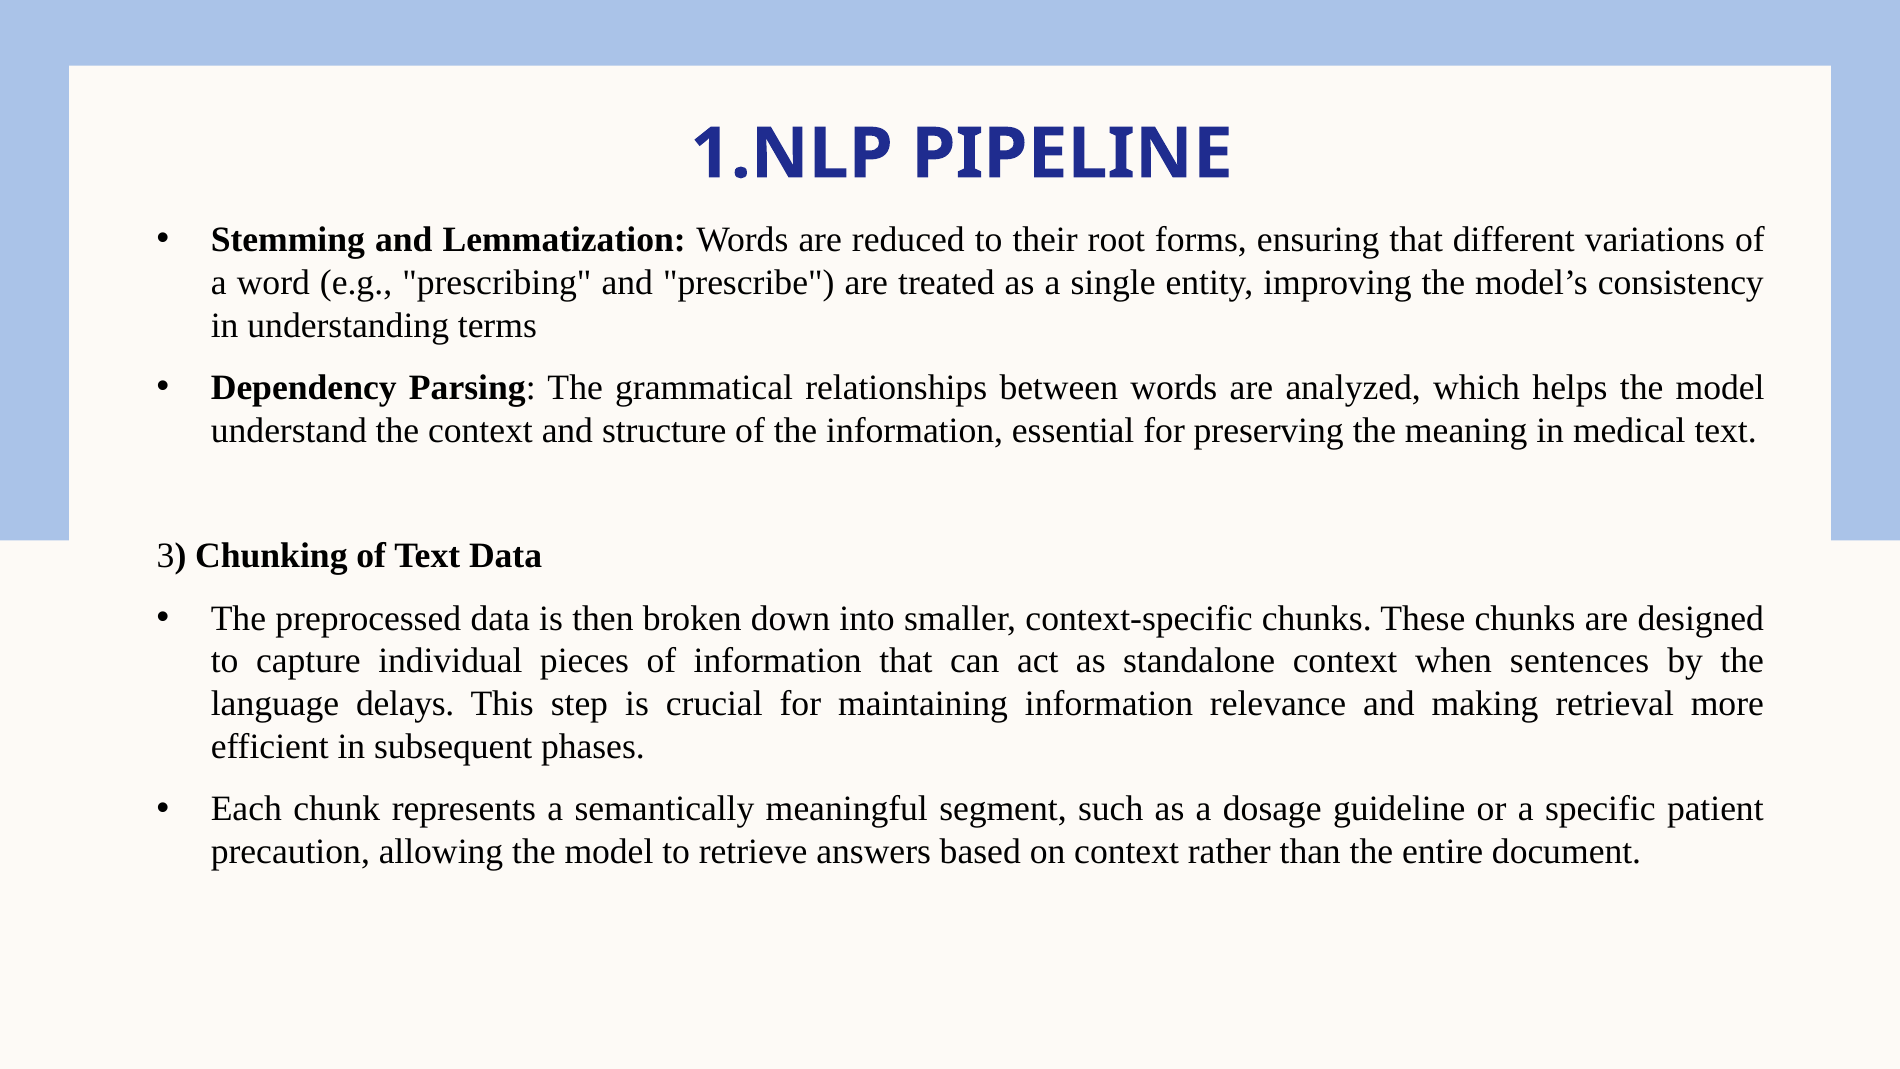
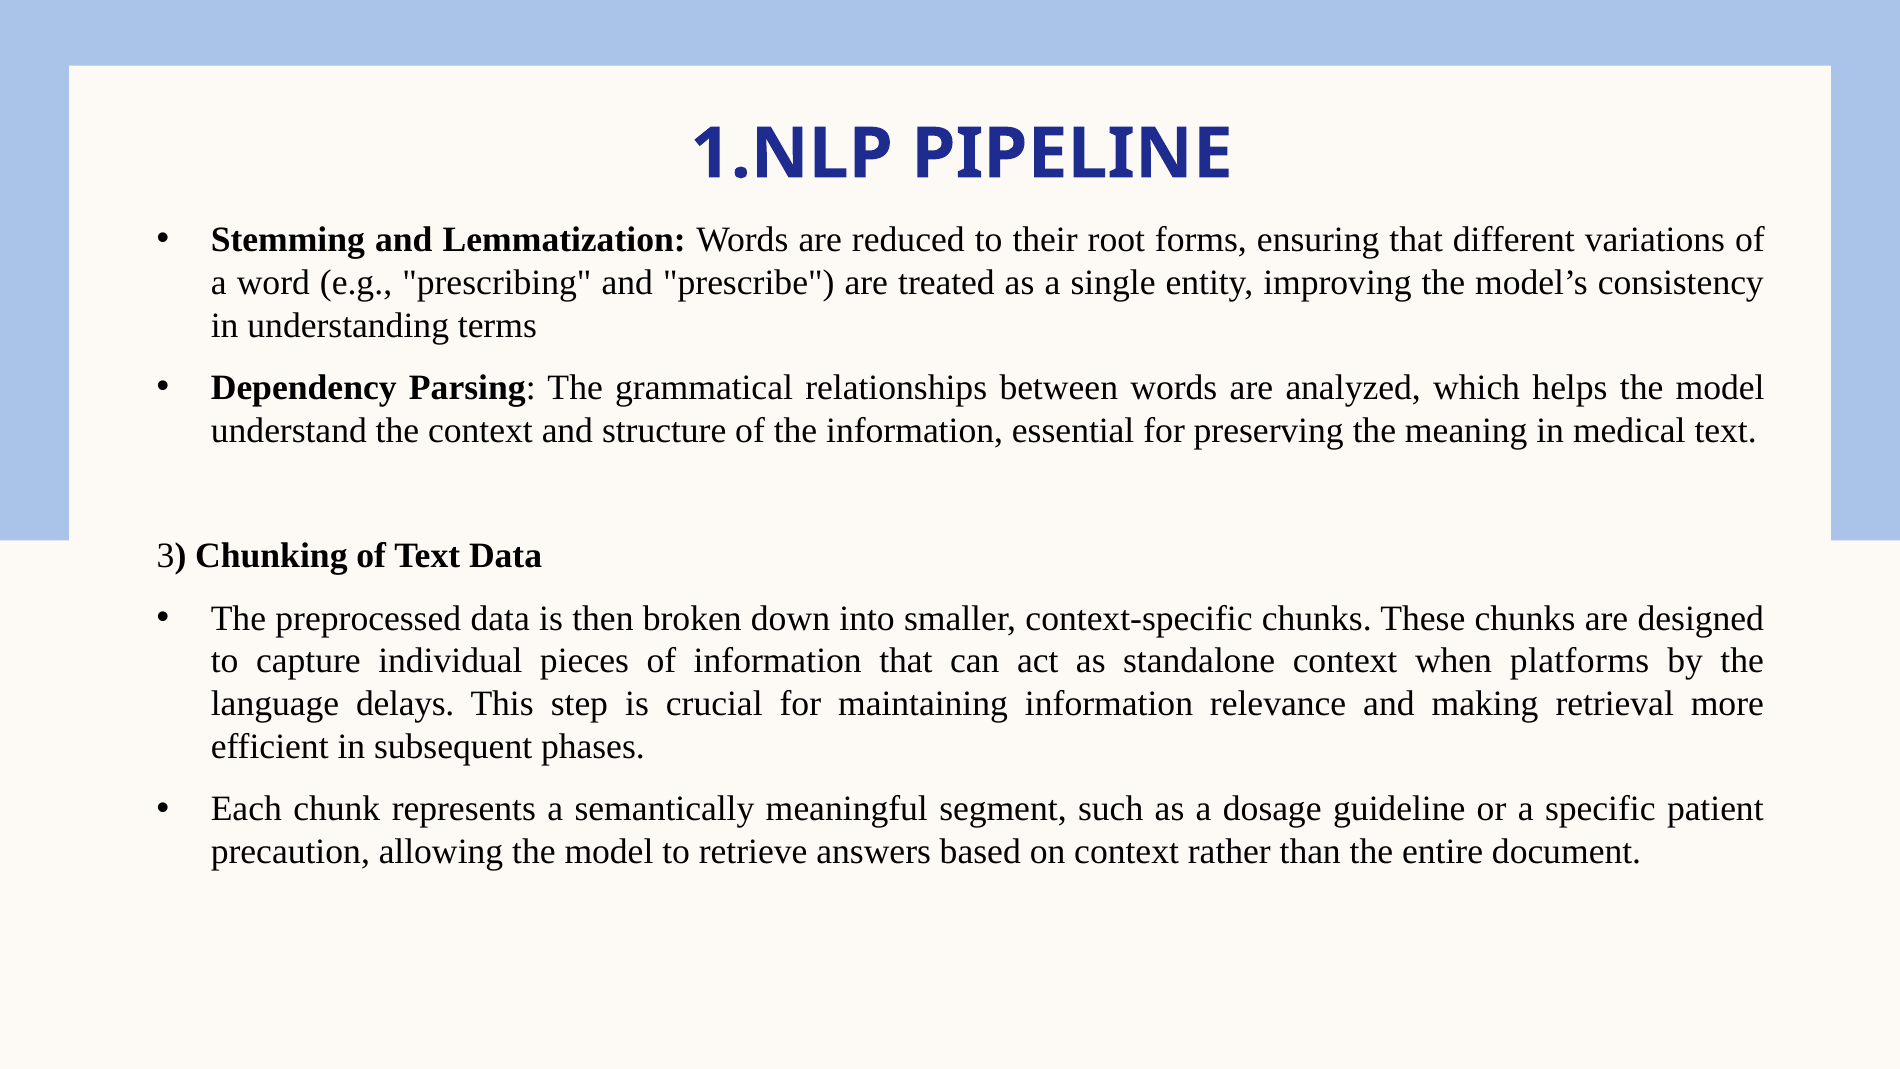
sentences: sentences -> platforms
